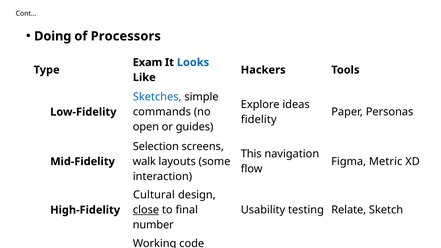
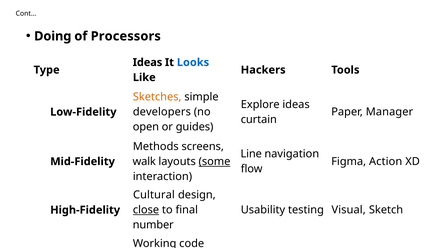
Exam at (148, 62): Exam -> Ideas
Sketches colour: blue -> orange
commands: commands -> developers
Personas: Personas -> Manager
fidelity: fidelity -> curtain
Selection: Selection -> Methods
This: This -> Line
some underline: none -> present
Metric: Metric -> Action
Relate: Relate -> Visual
